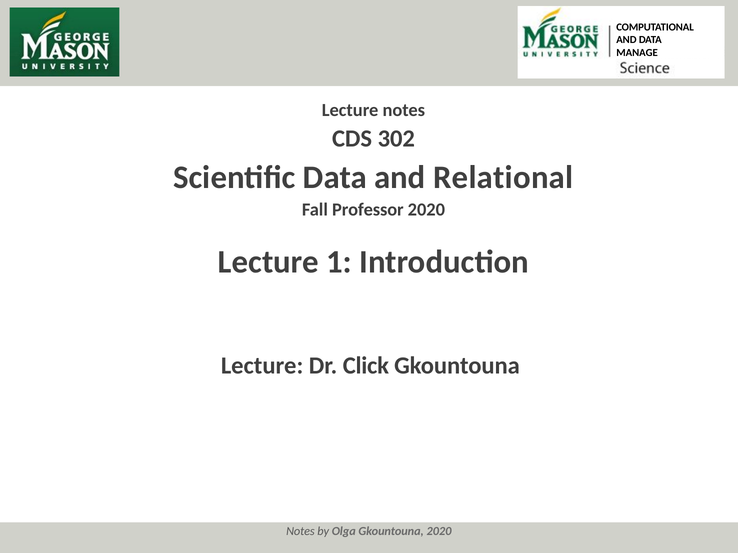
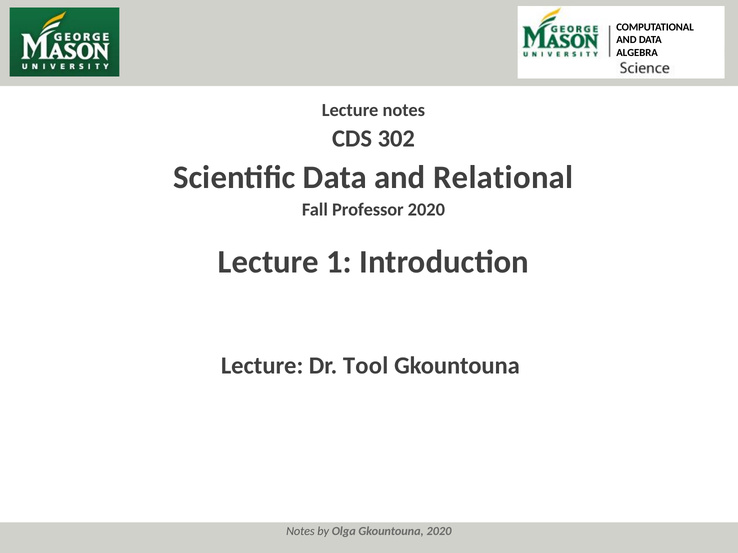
MANAGE: MANAGE -> ALGEBRA
Click: Click -> Tool
